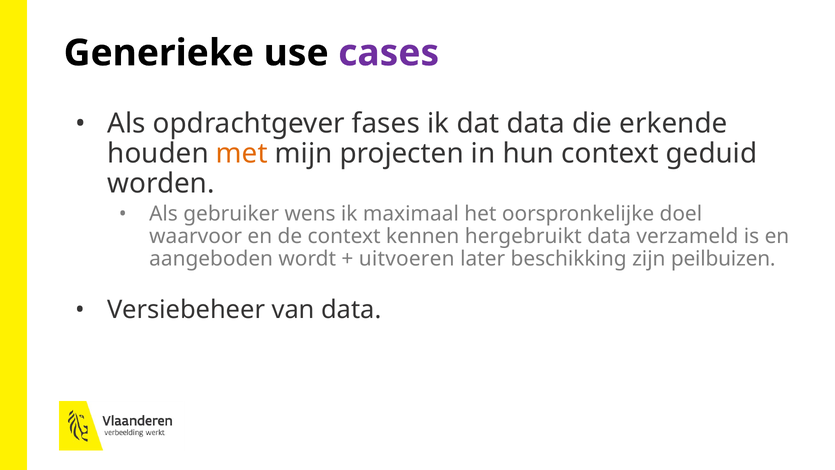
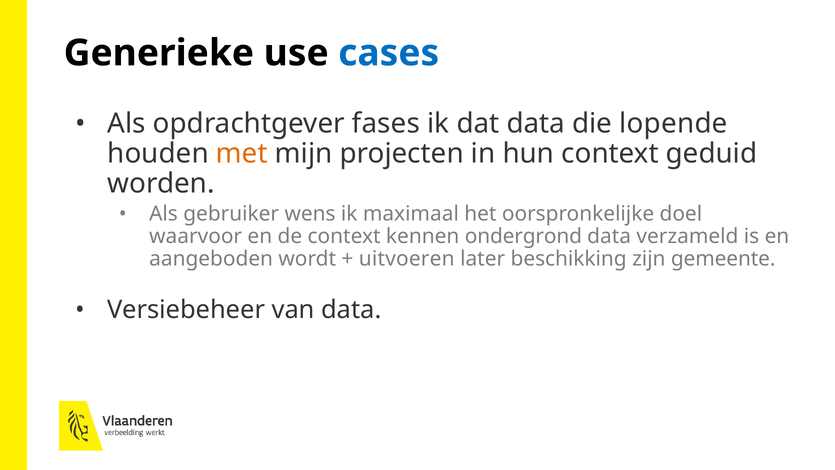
cases colour: purple -> blue
erkende: erkende -> lopende
hergebruikt: hergebruikt -> ondergrond
peilbuizen: peilbuizen -> gemeente
